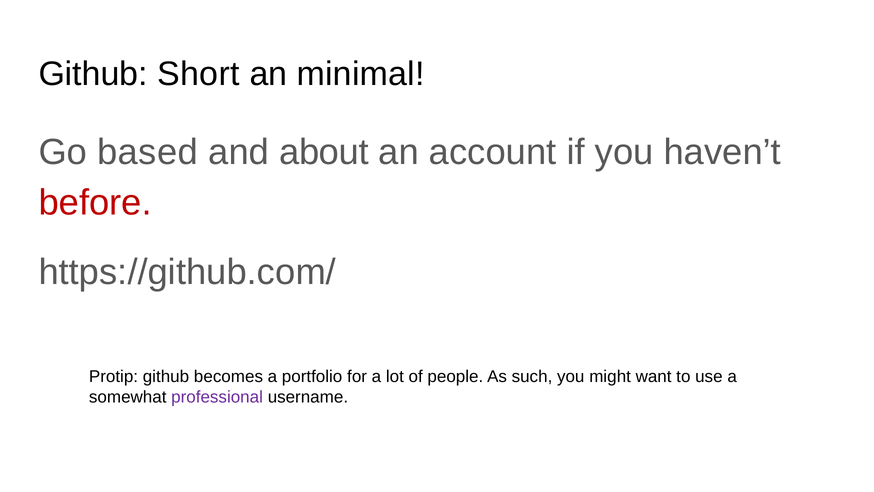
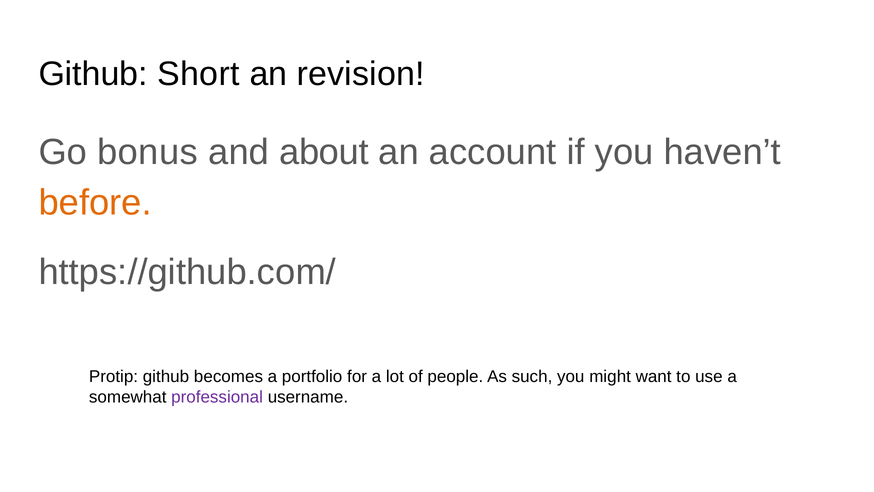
minimal: minimal -> revision
based: based -> bonus
before colour: red -> orange
